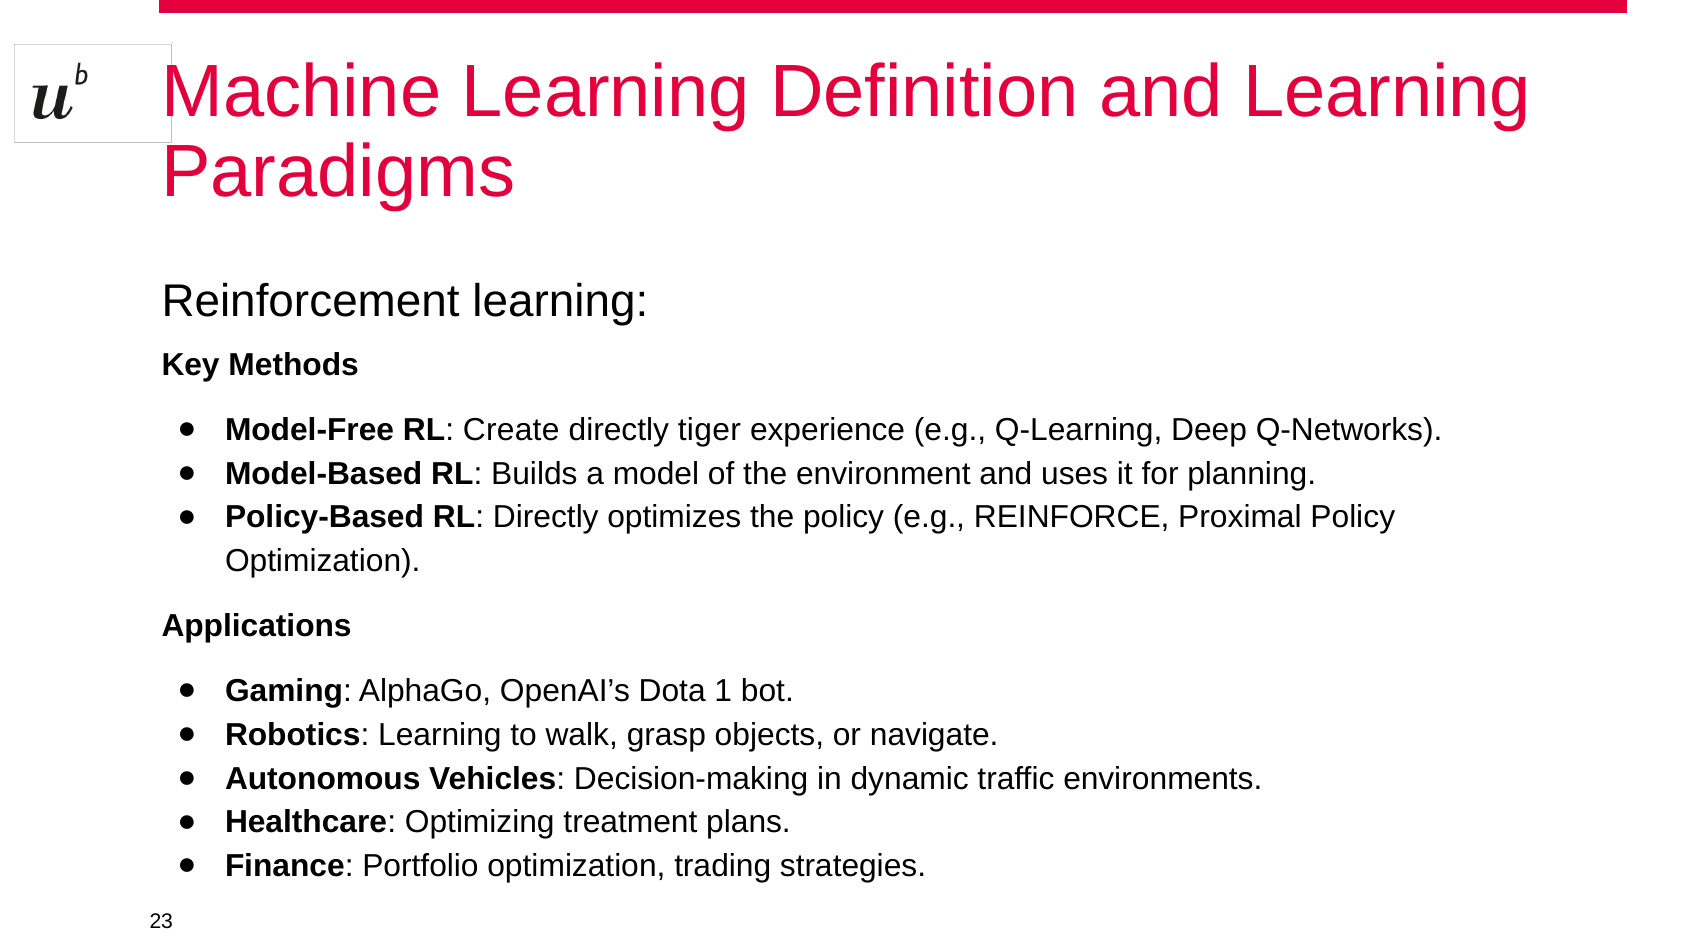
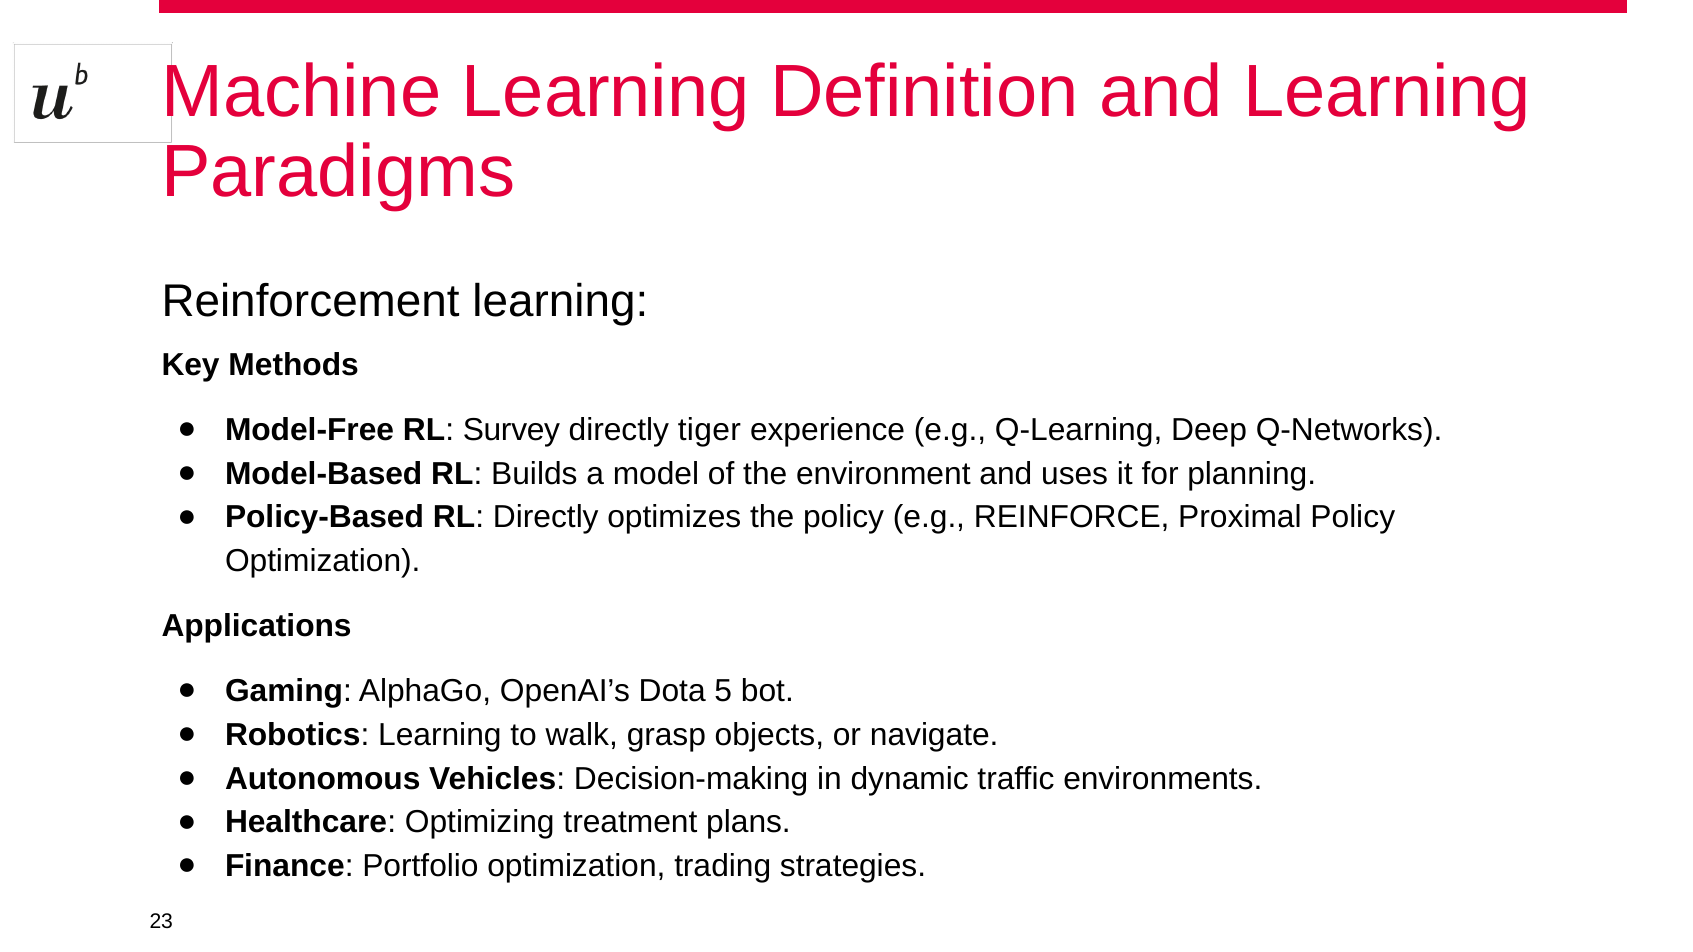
Create: Create -> Survey
1: 1 -> 5
